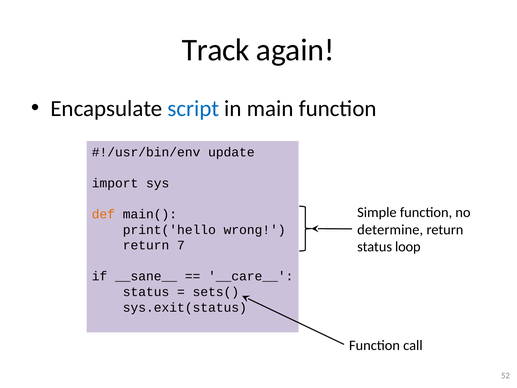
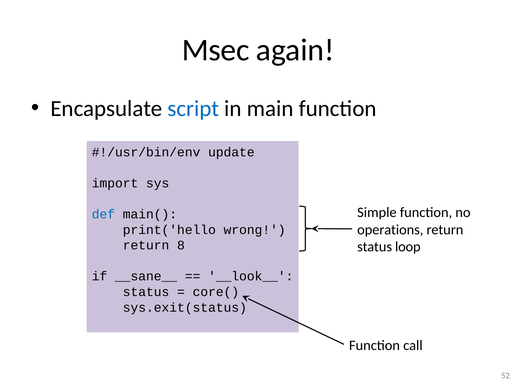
Track: Track -> Msec
def colour: orange -> blue
determine: determine -> operations
7: 7 -> 8
__care__: __care__ -> __look__
sets(: sets( -> core(
